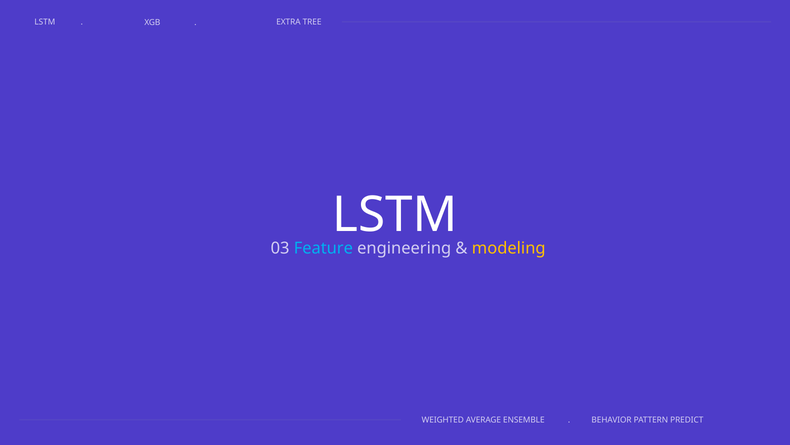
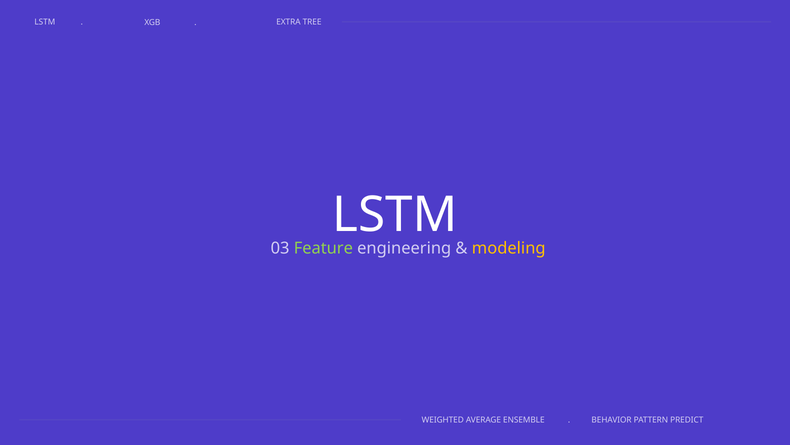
Feature colour: light blue -> light green
